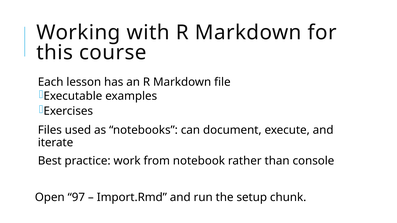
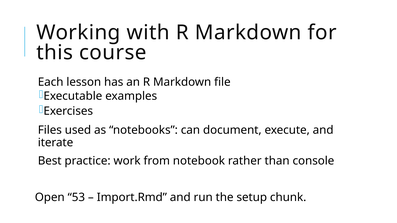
97: 97 -> 53
